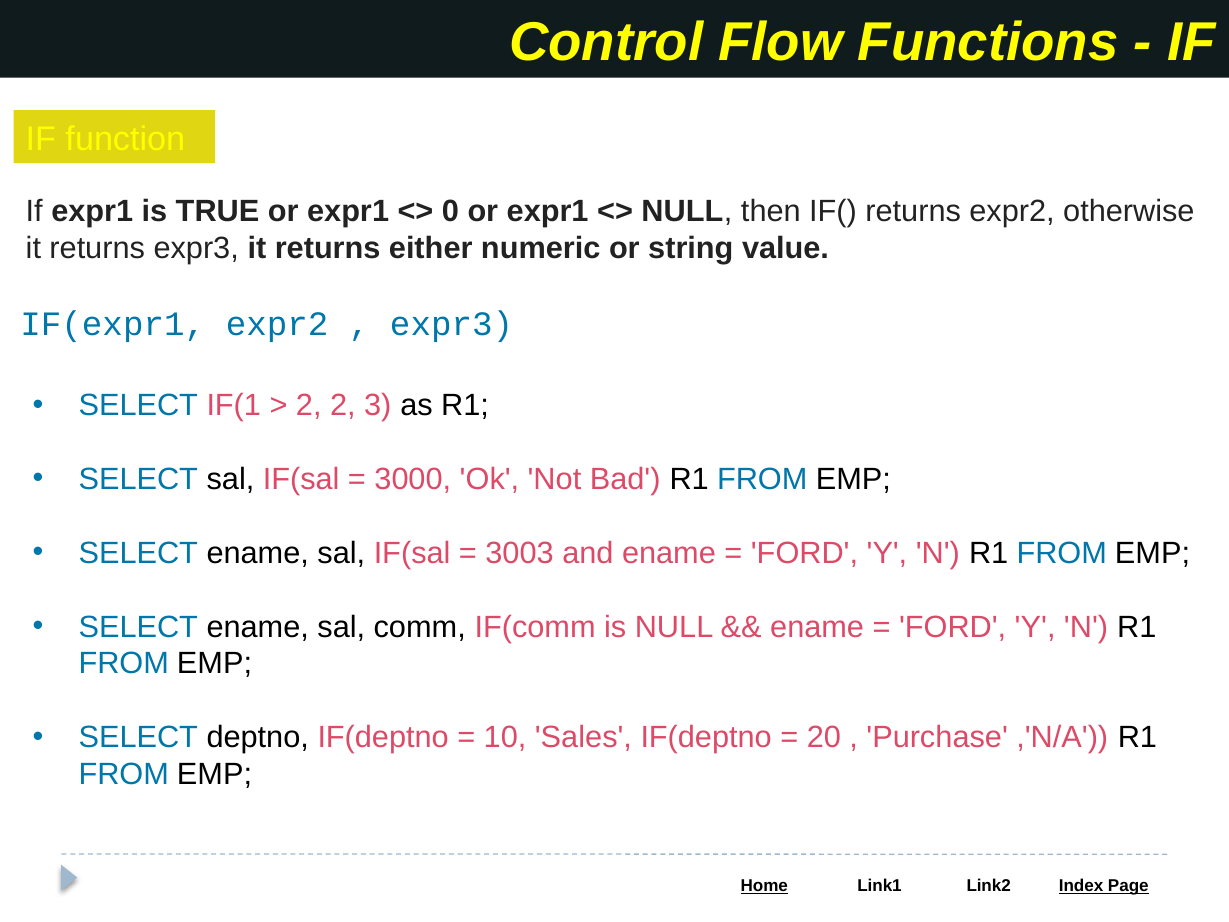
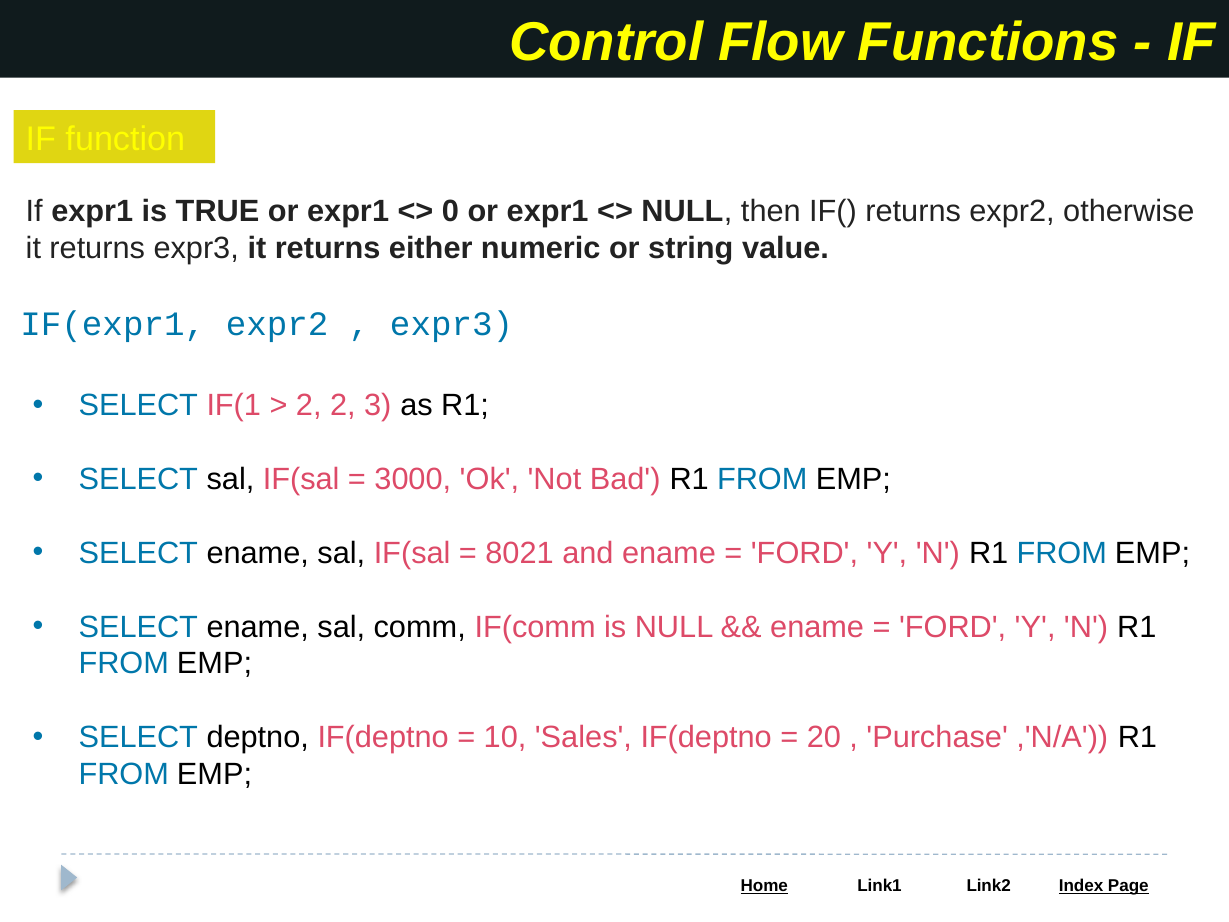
3003: 3003 -> 8021
